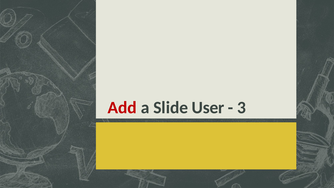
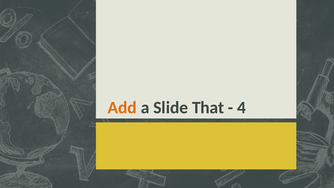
Add colour: red -> orange
User: User -> That
3: 3 -> 4
